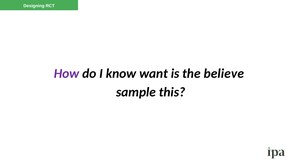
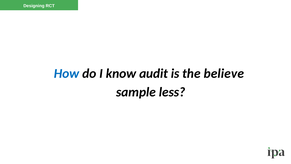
How colour: purple -> blue
want: want -> audit
this: this -> less
